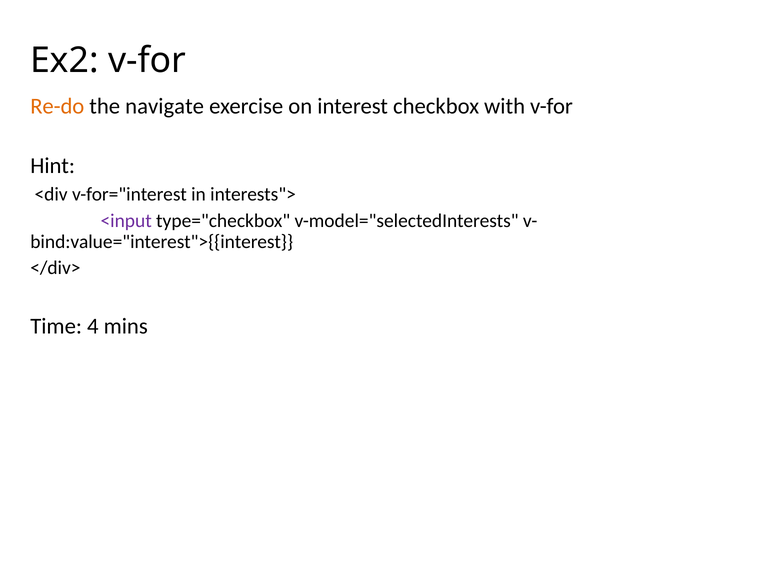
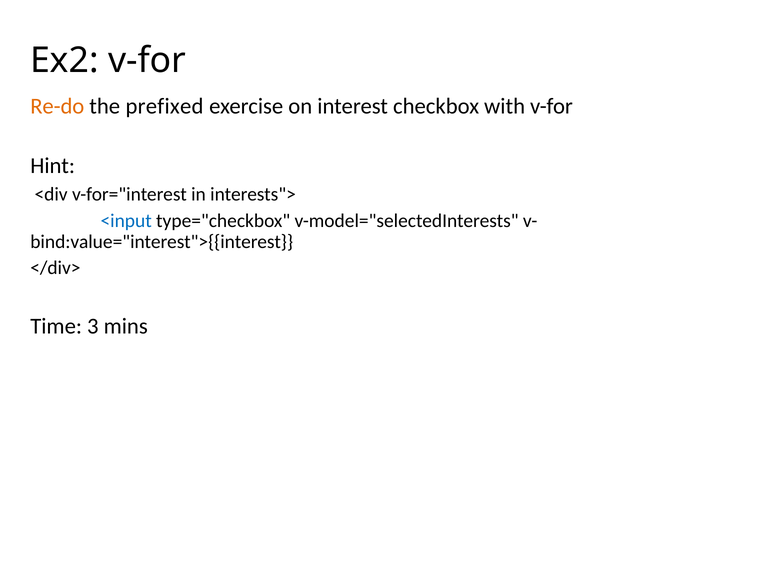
navigate: navigate -> prefixed
<input colour: purple -> blue
4: 4 -> 3
